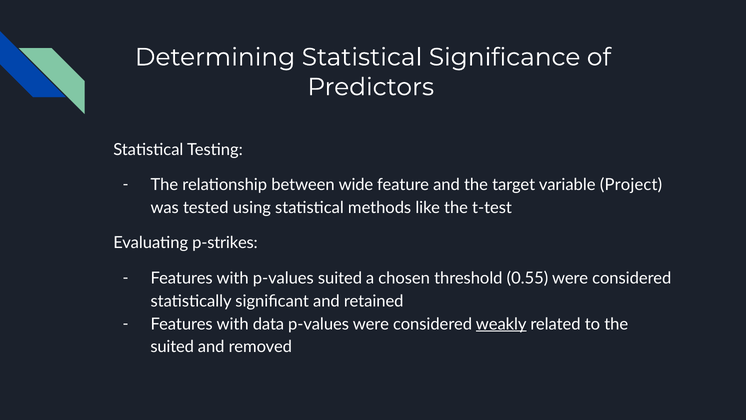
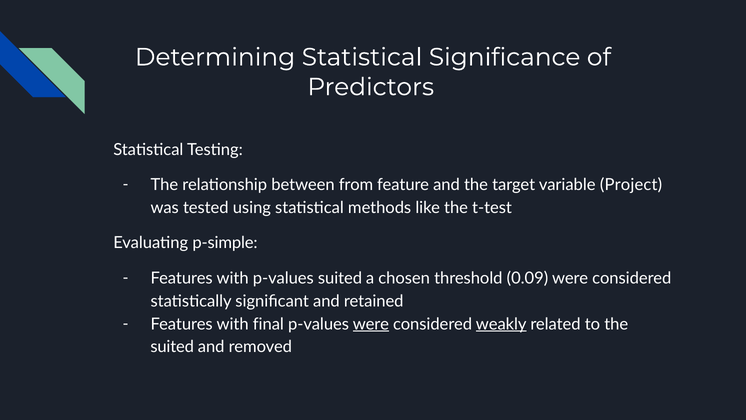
wide: wide -> from
p-strikes: p-strikes -> p-simple
0.55: 0.55 -> 0.09
data: data -> final
were at (371, 324) underline: none -> present
